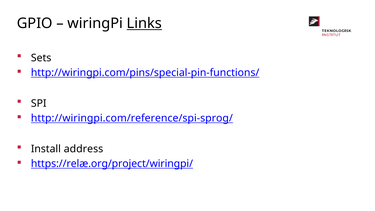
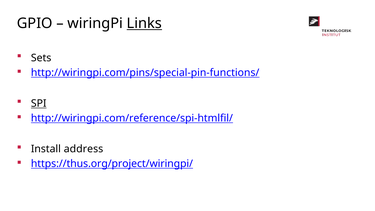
SPI underline: none -> present
http://wiringpi.com/reference/spi-sprog/: http://wiringpi.com/reference/spi-sprog/ -> http://wiringpi.com/reference/spi-htmlfil/
https://relæ.org/project/wiringpi/: https://relæ.org/project/wiringpi/ -> https://thus.org/project/wiringpi/
